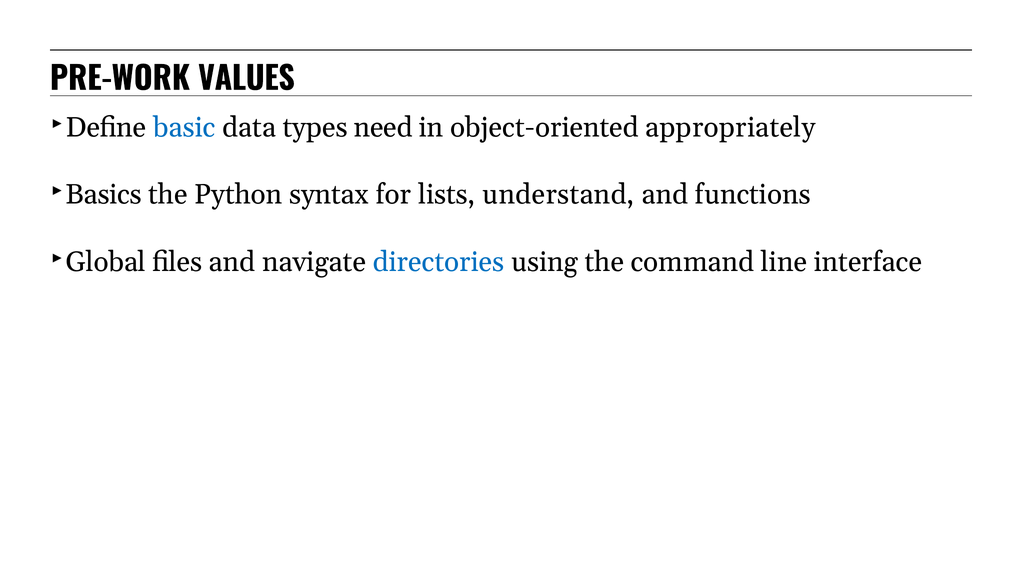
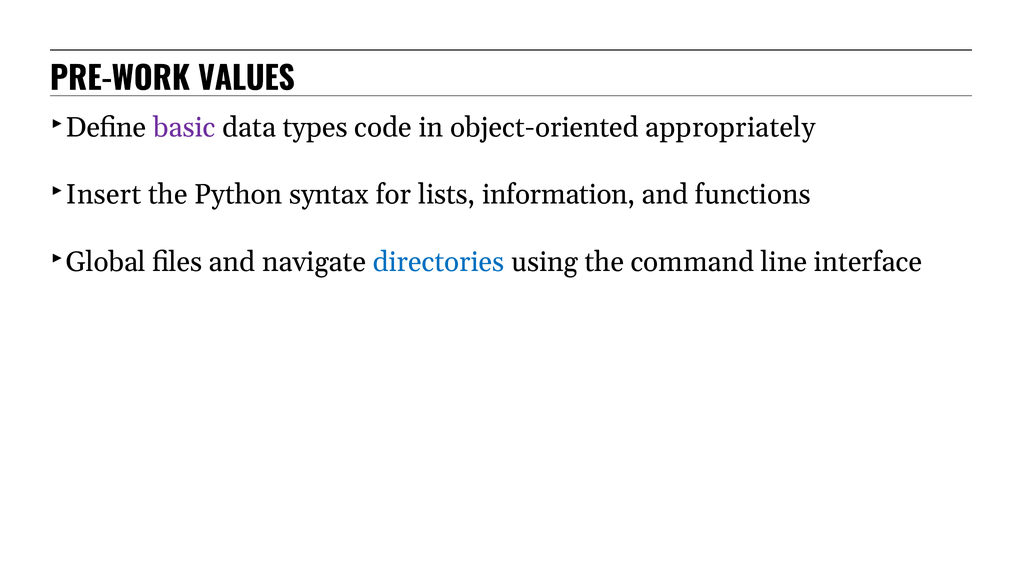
basic colour: blue -> purple
need: need -> code
Basics: Basics -> Insert
understand: understand -> information
